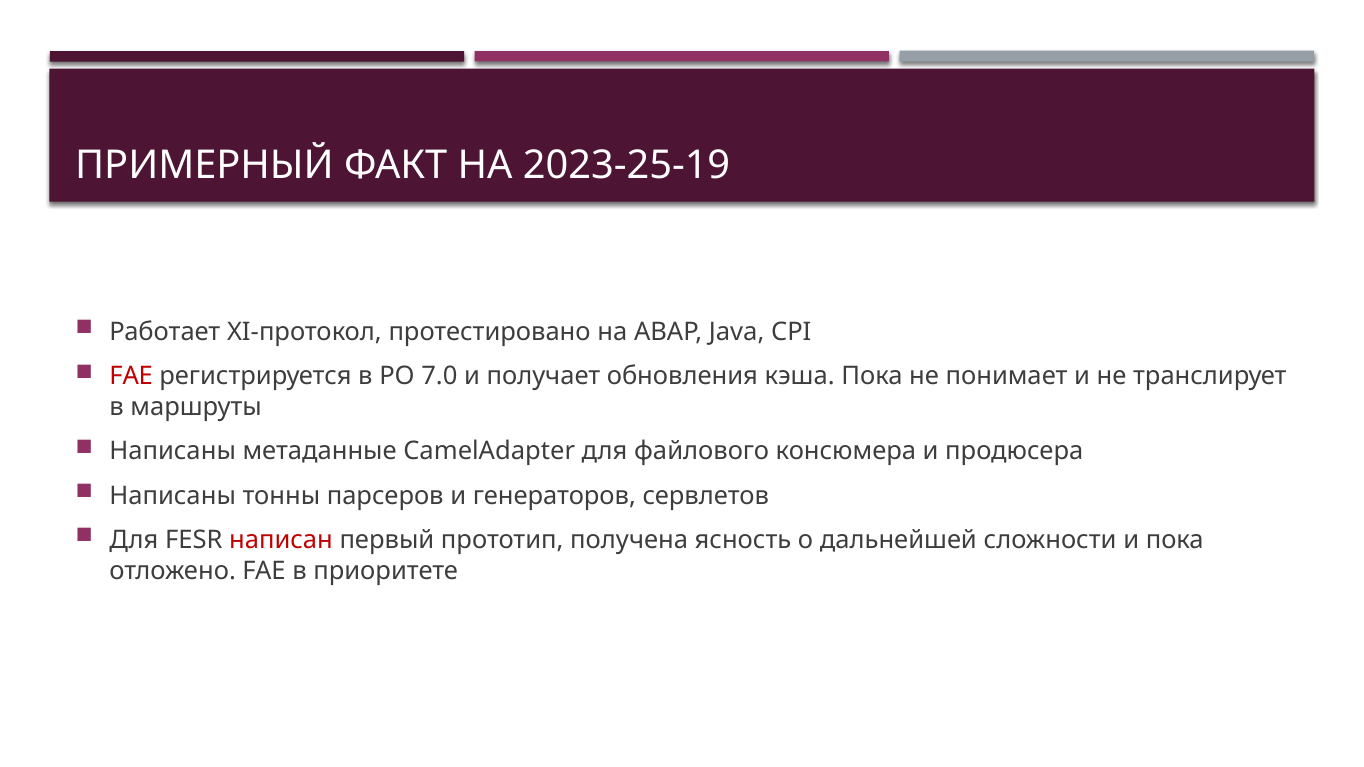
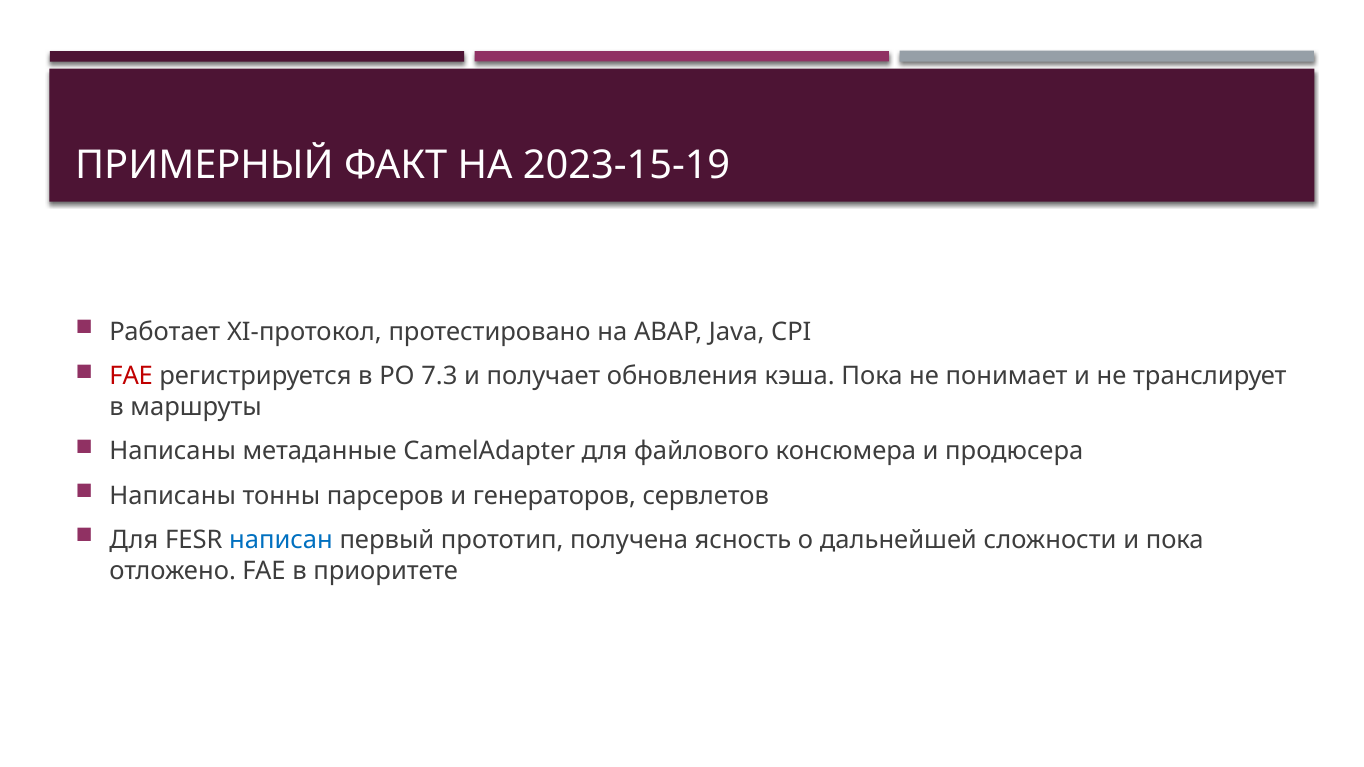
2023-25-19: 2023-25-19 -> 2023-15-19
7.0: 7.0 -> 7.3
написан colour: red -> blue
